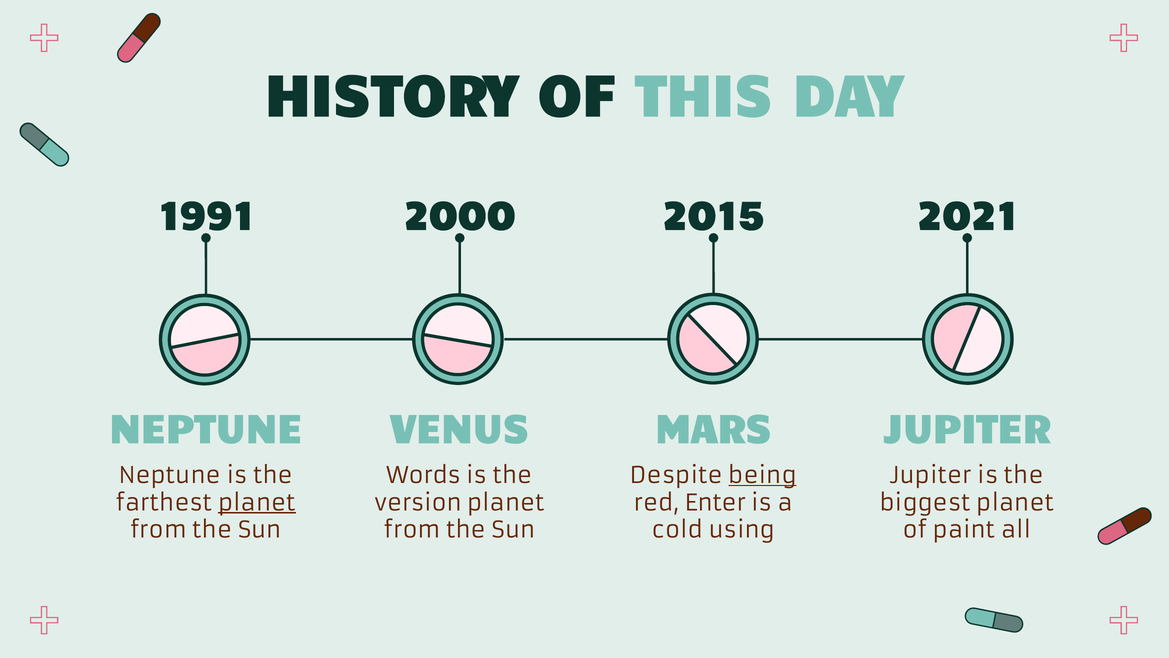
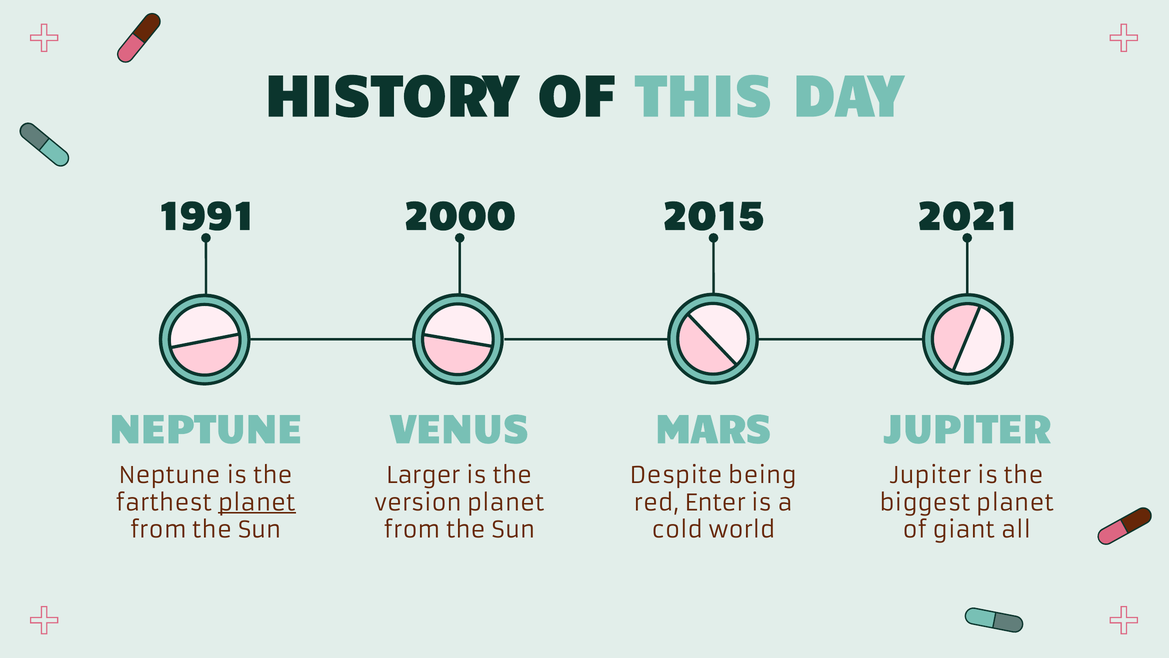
Words: Words -> Larger
being underline: present -> none
using: using -> world
paint: paint -> giant
